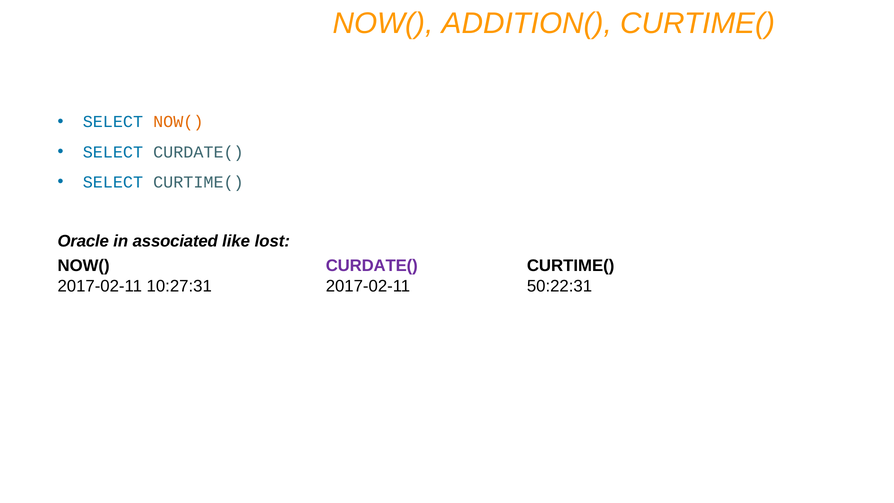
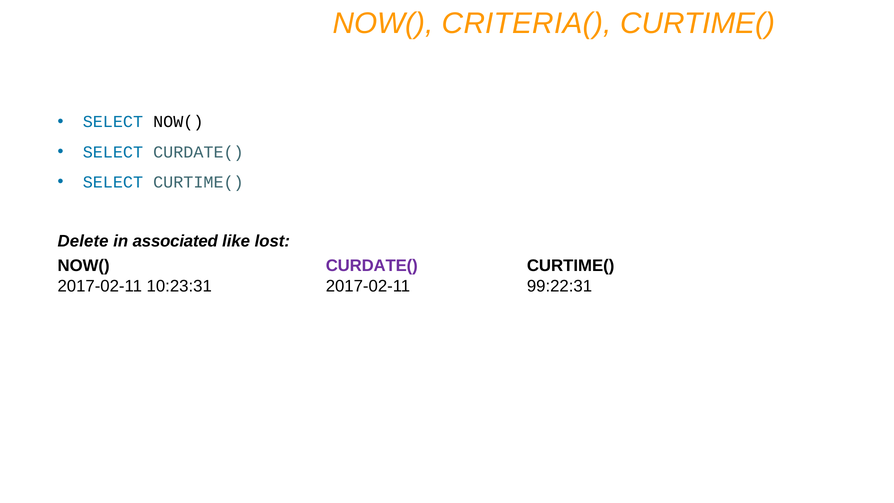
ADDITION(: ADDITION( -> CRITERIA(
NOW( at (178, 122) colour: orange -> black
Oracle: Oracle -> Delete
10:27:31: 10:27:31 -> 10:23:31
50:22:31: 50:22:31 -> 99:22:31
